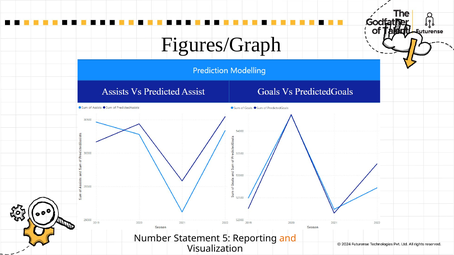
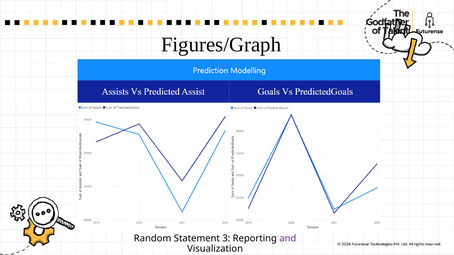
Number: Number -> Random
5: 5 -> 3
and colour: orange -> purple
